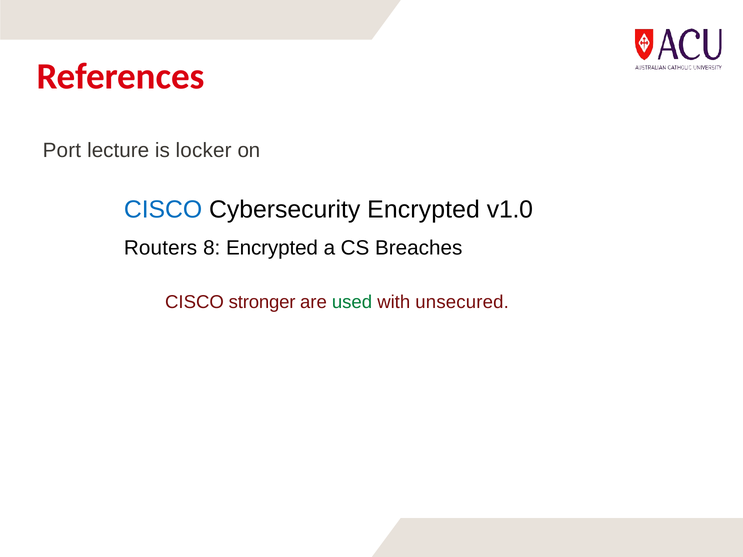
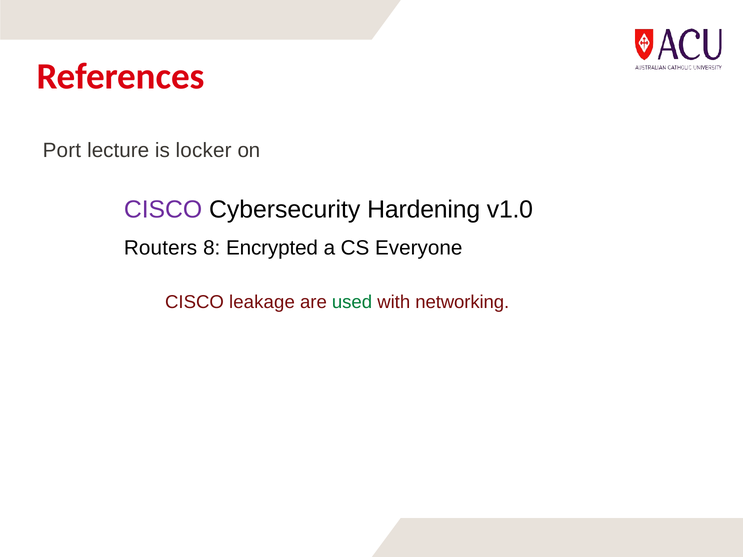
CISCO at (163, 210) colour: blue -> purple
Cybersecurity Encrypted: Encrypted -> Hardening
Breaches: Breaches -> Everyone
stronger: stronger -> leakage
unsecured: unsecured -> networking
